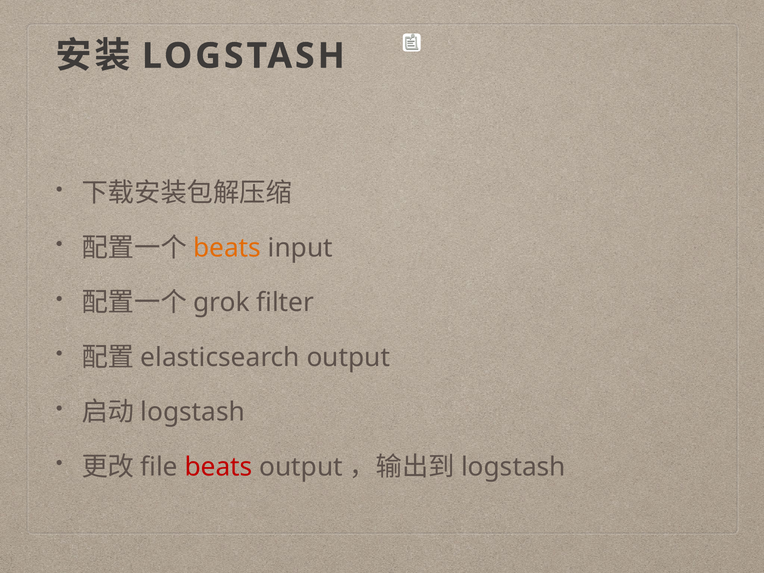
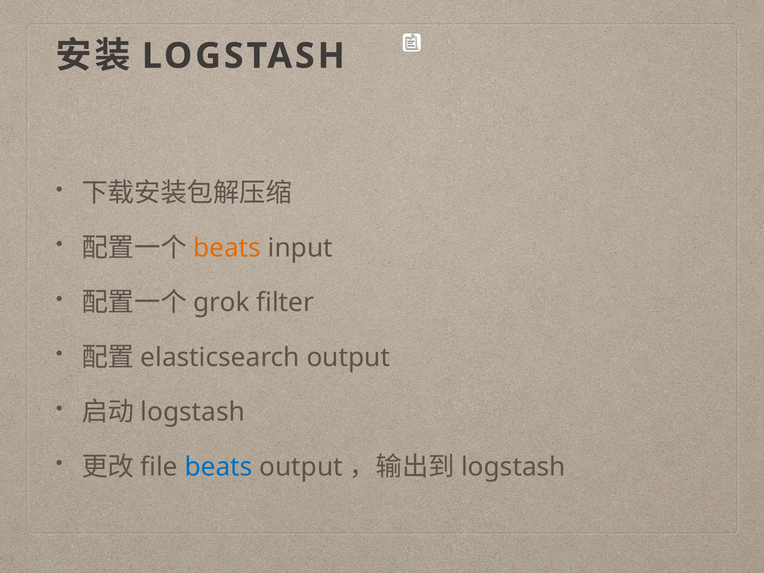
beats at (219, 467) colour: red -> blue
